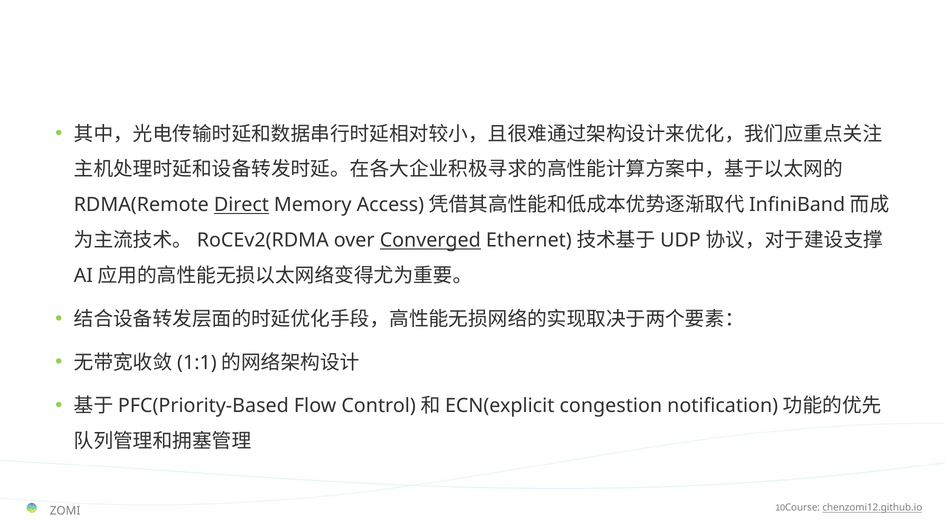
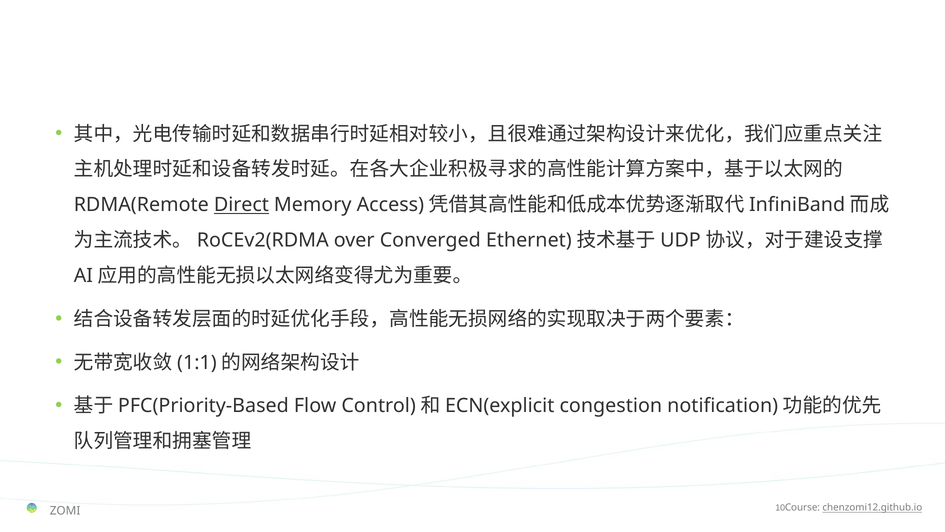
Converged underline: present -> none
